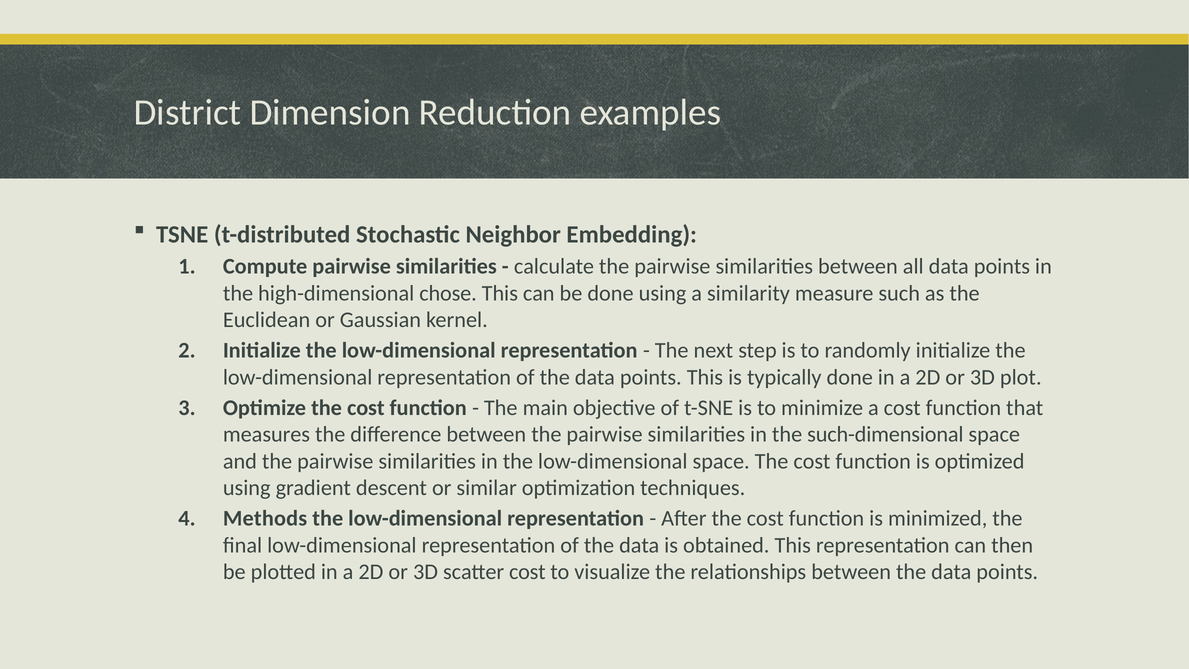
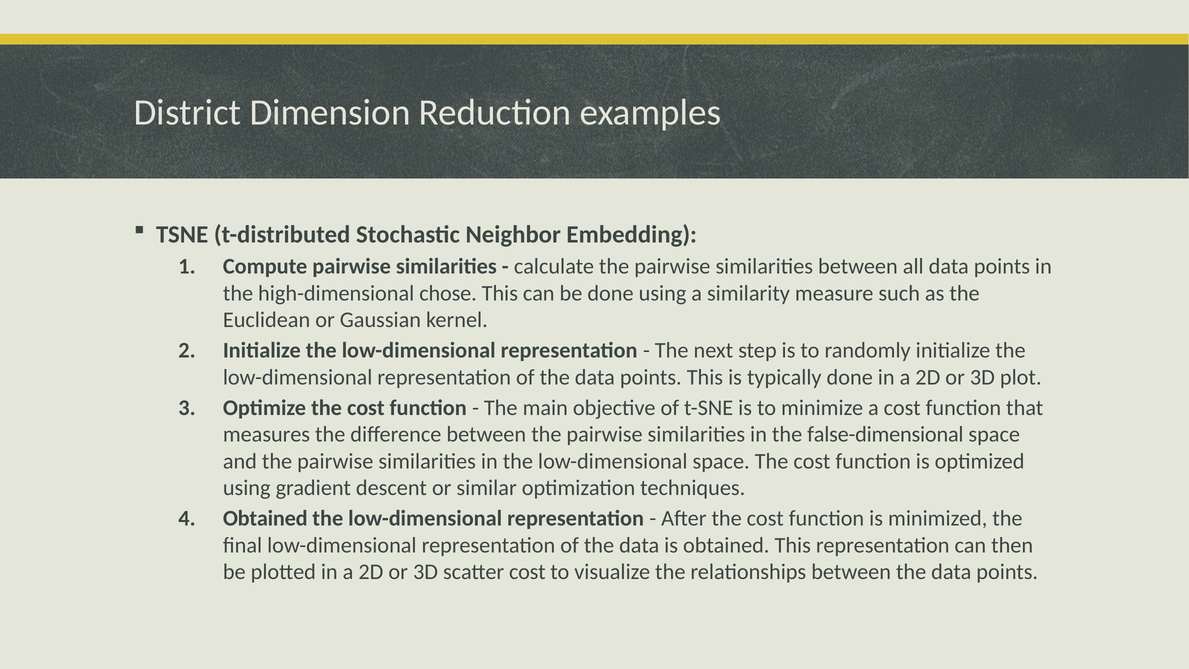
such-dimensional: such-dimensional -> false-dimensional
Methods at (265, 518): Methods -> Obtained
